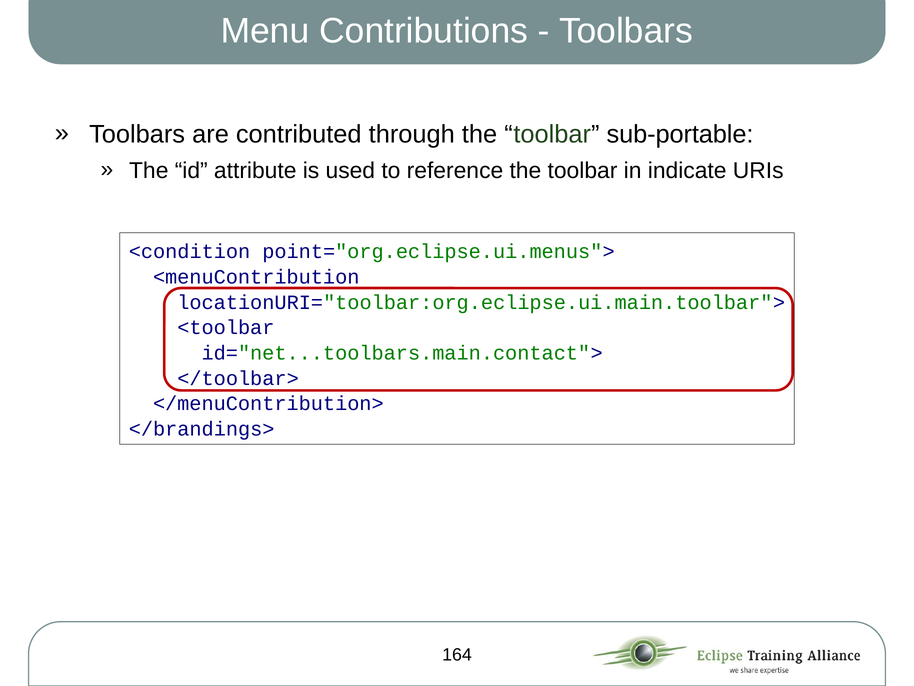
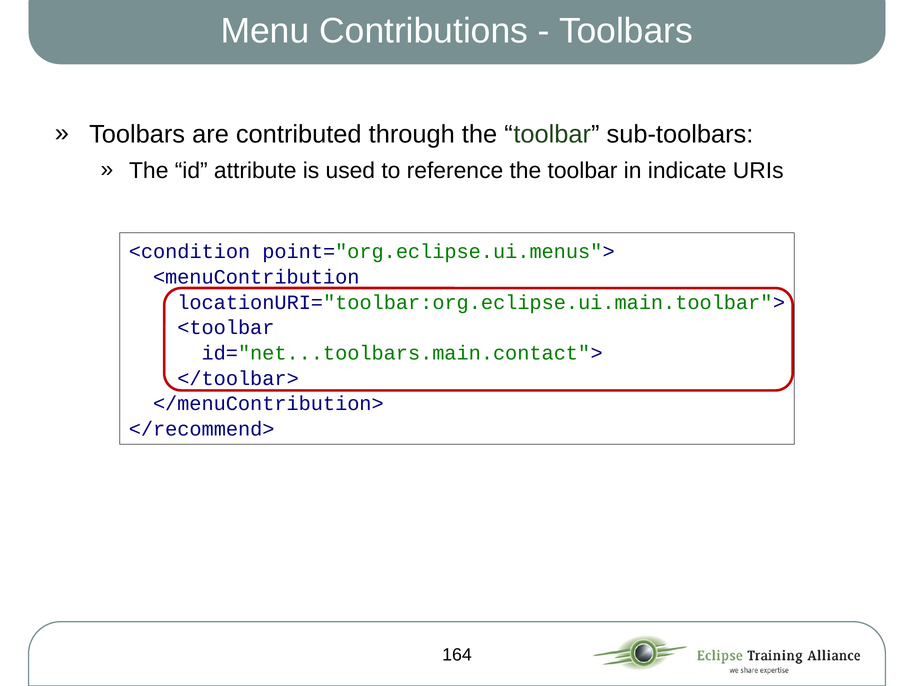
sub-portable: sub-portable -> sub-toolbars
</brandings>: </brandings> -> </recommend>
